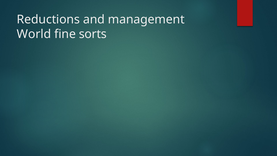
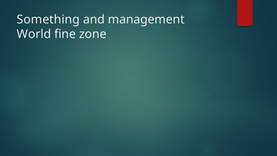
Reductions: Reductions -> Something
sorts: sorts -> zone
